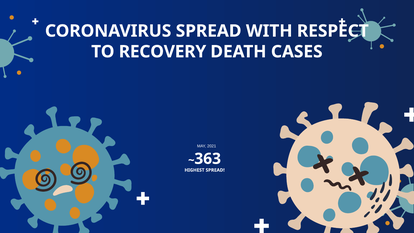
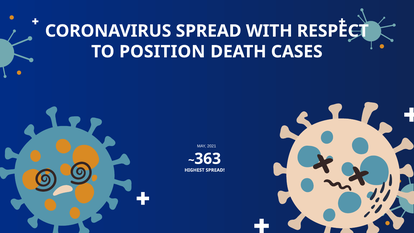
RECOVERY: RECOVERY -> POSITION
